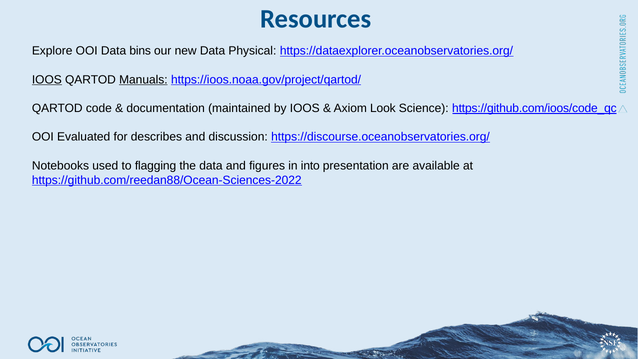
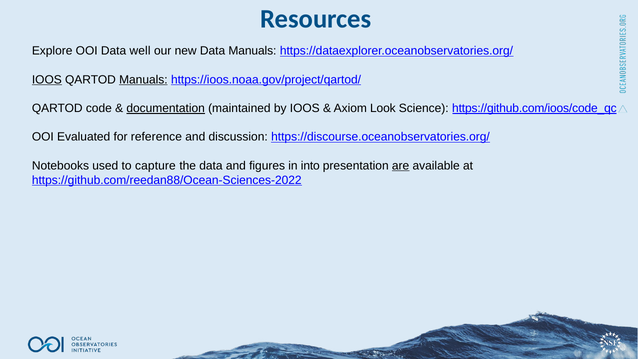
bins: bins -> well
Data Physical: Physical -> Manuals
documentation underline: none -> present
describes: describes -> reference
flagging: flagging -> capture
are underline: none -> present
